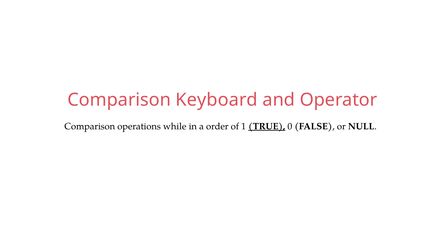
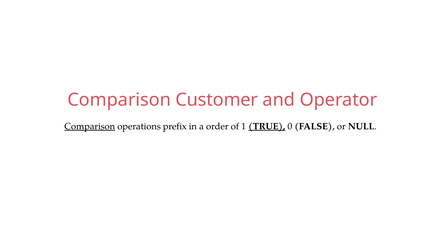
Keyboard: Keyboard -> Customer
Comparison at (90, 127) underline: none -> present
while: while -> prefix
